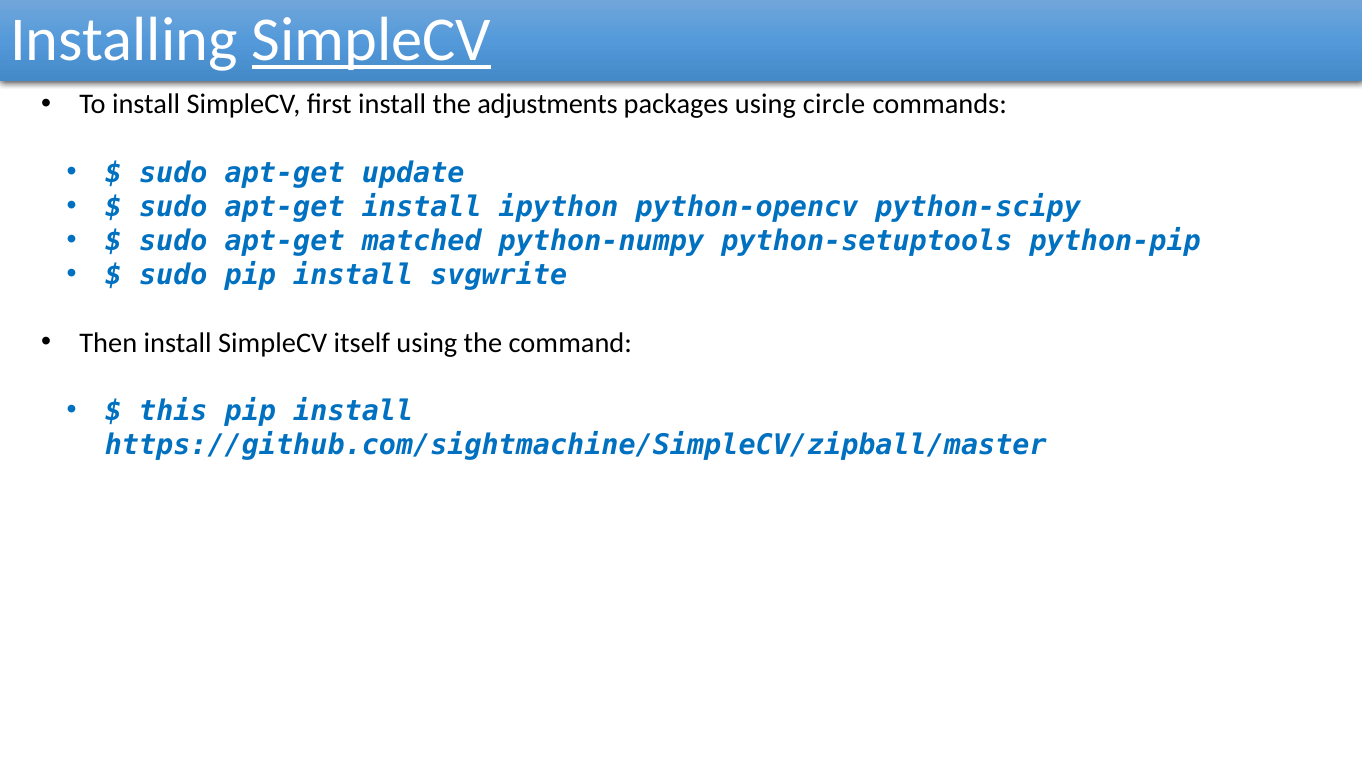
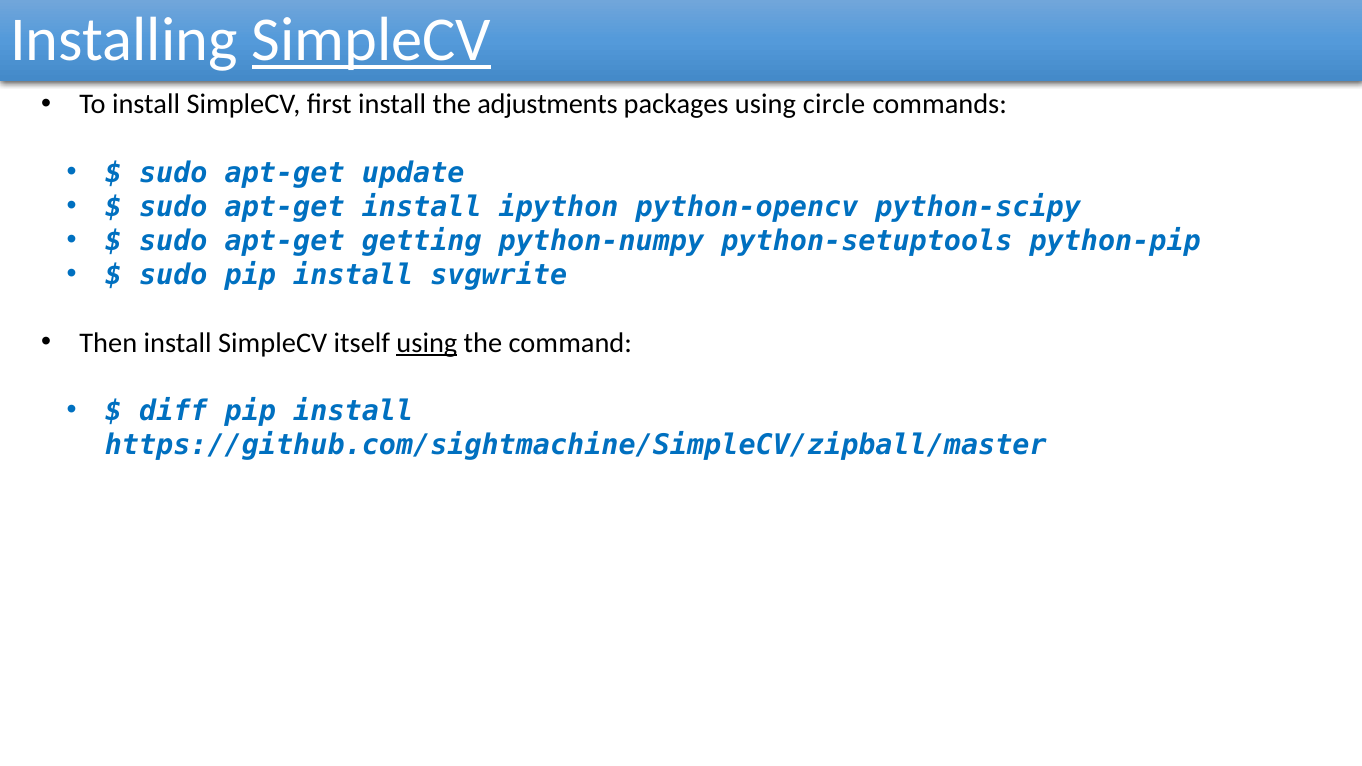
matched: matched -> getting
using at (427, 343) underline: none -> present
this: this -> diff
